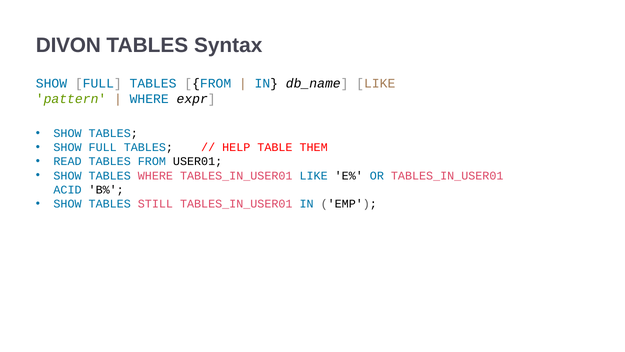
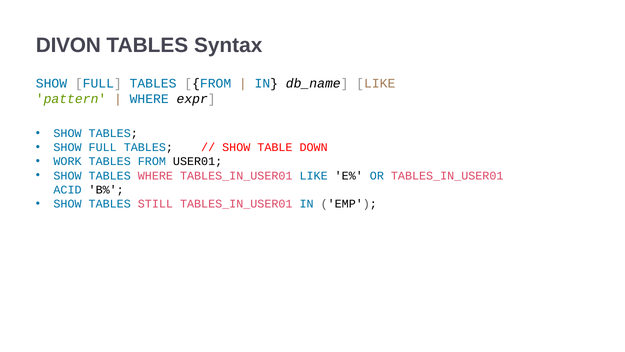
HELP at (236, 147): HELP -> SHOW
THEM: THEM -> DOWN
READ: READ -> WORK
